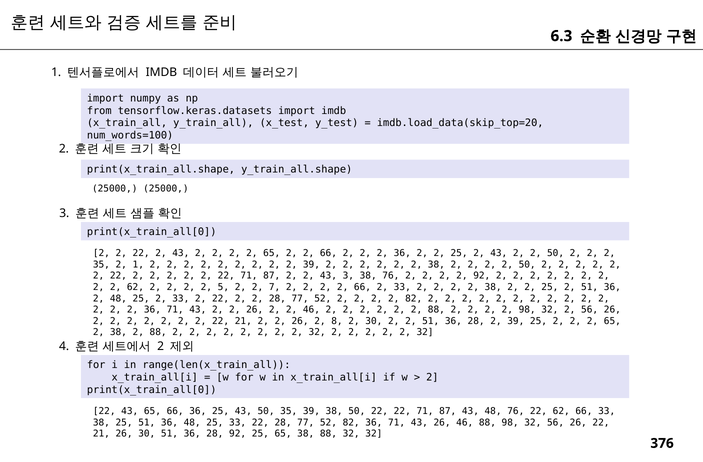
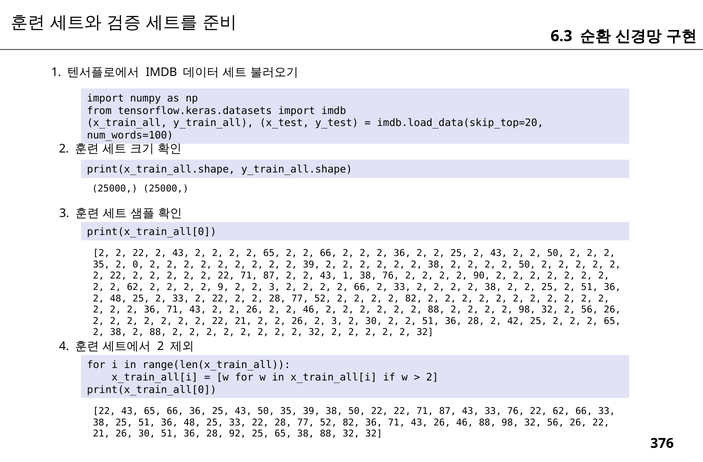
2 1: 1 -> 0
43 3: 3 -> 1
2 92: 92 -> 90
5: 5 -> 9
2 2 7: 7 -> 3
26 2 8: 8 -> 3
28 2 39: 39 -> 42
43 48: 48 -> 33
